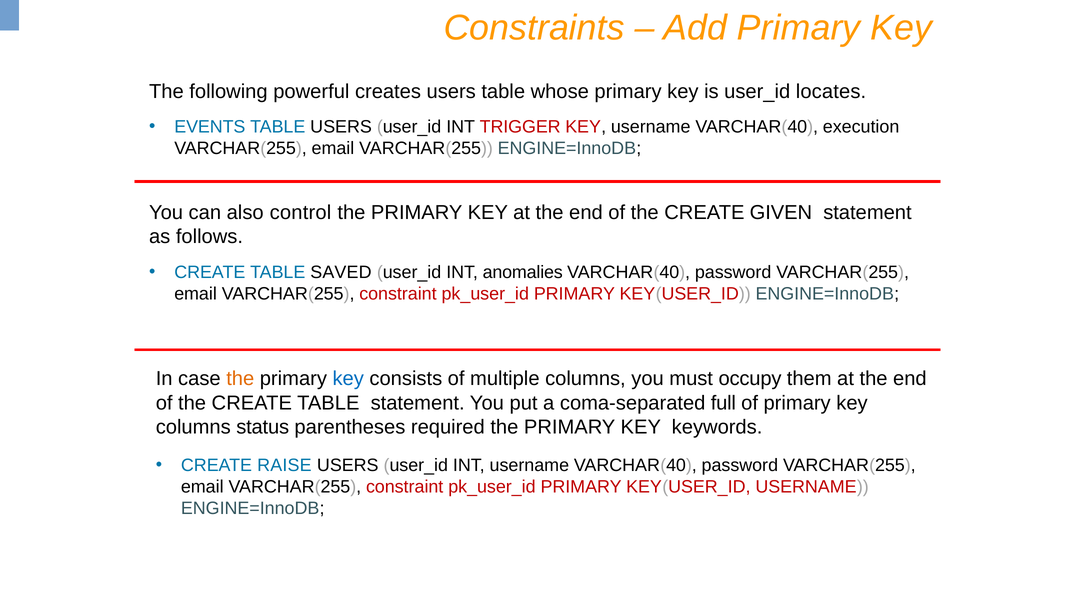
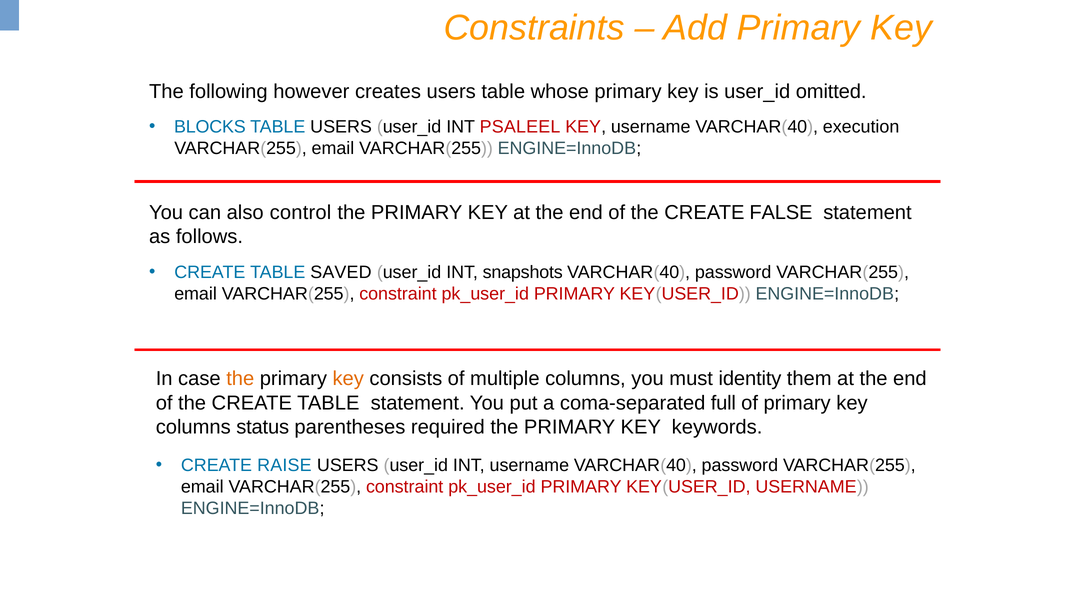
powerful: powerful -> however
locates: locates -> omitted
EVENTS: EVENTS -> BLOCKS
TRIGGER: TRIGGER -> PSALEEL
GIVEN: GIVEN -> FALSE
anomalies: anomalies -> snapshots
key at (348, 379) colour: blue -> orange
occupy: occupy -> identity
